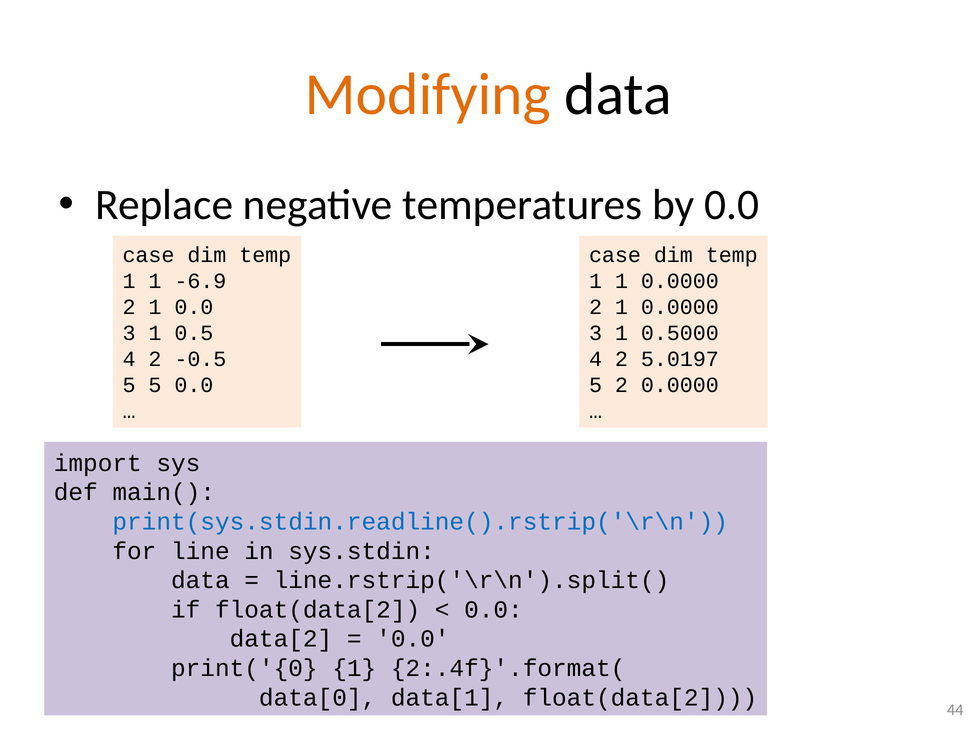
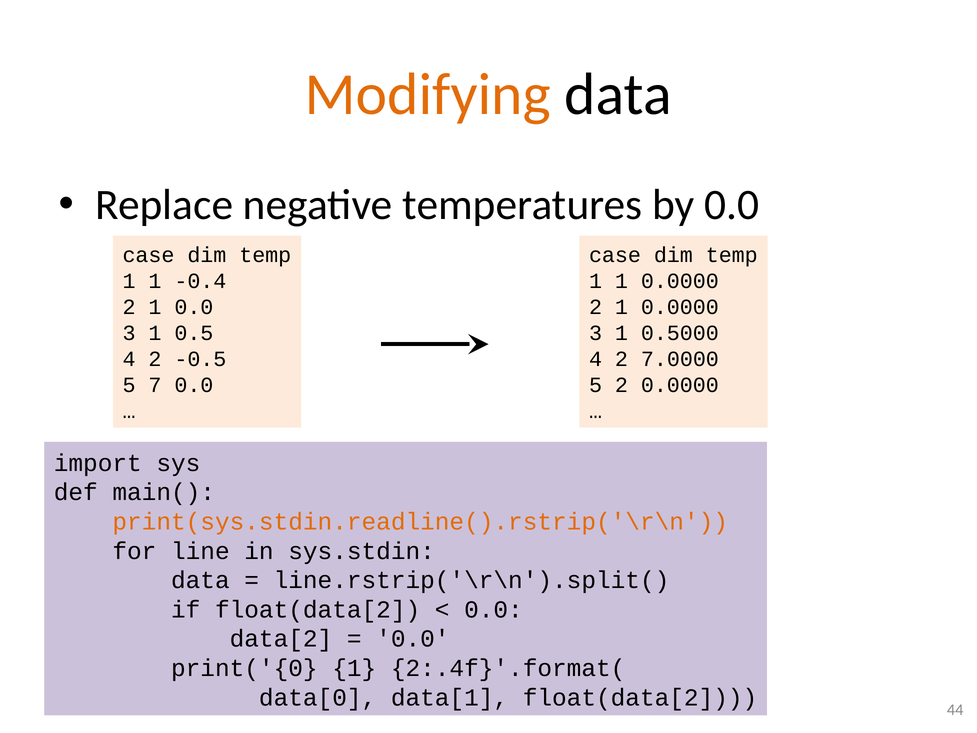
-6.9: -6.9 -> -0.4
5.0197: 5.0197 -> 7.0000
5 5: 5 -> 7
print(sys.stdin.readline().rstrip('\r\n colour: blue -> orange
